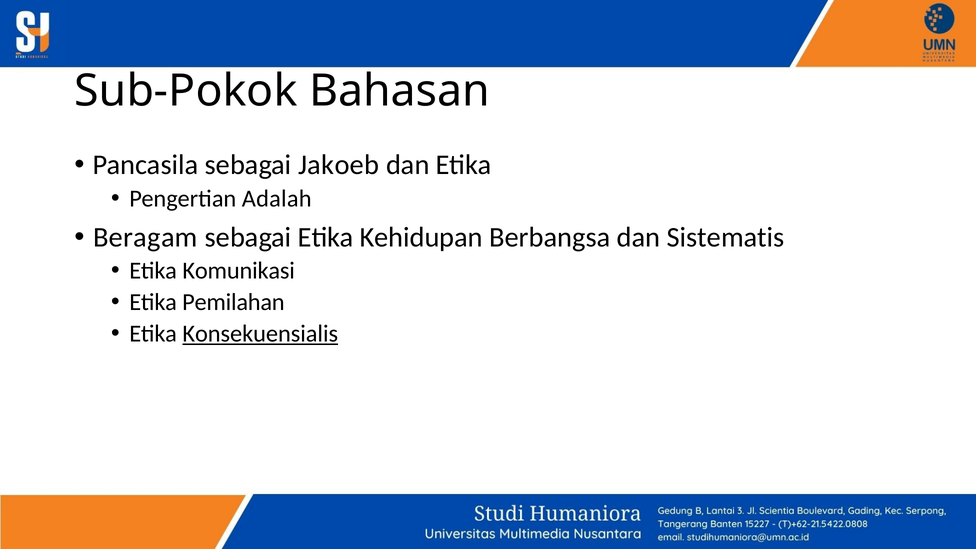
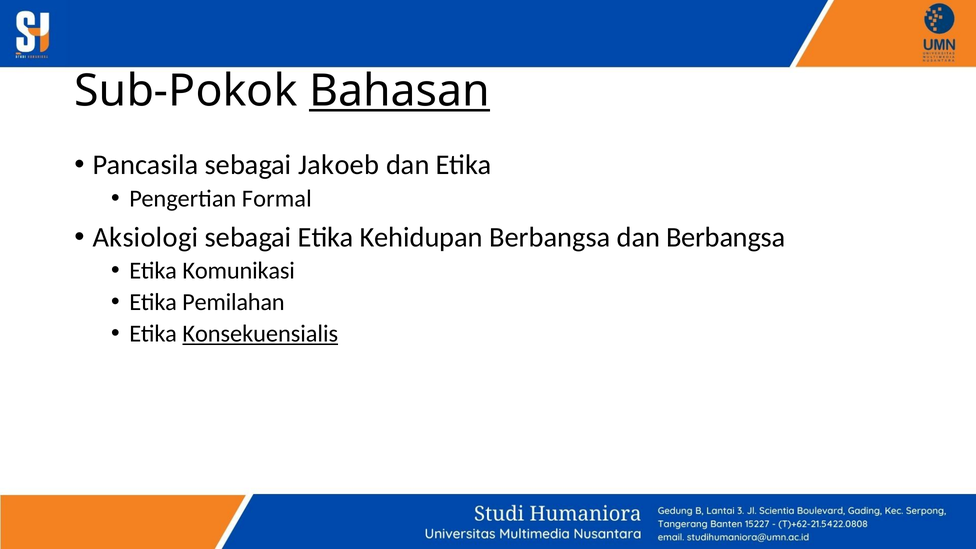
Bahasan underline: none -> present
Adalah: Adalah -> Formal
Beragam: Beragam -> Aksiologi
dan Sistematis: Sistematis -> Berbangsa
